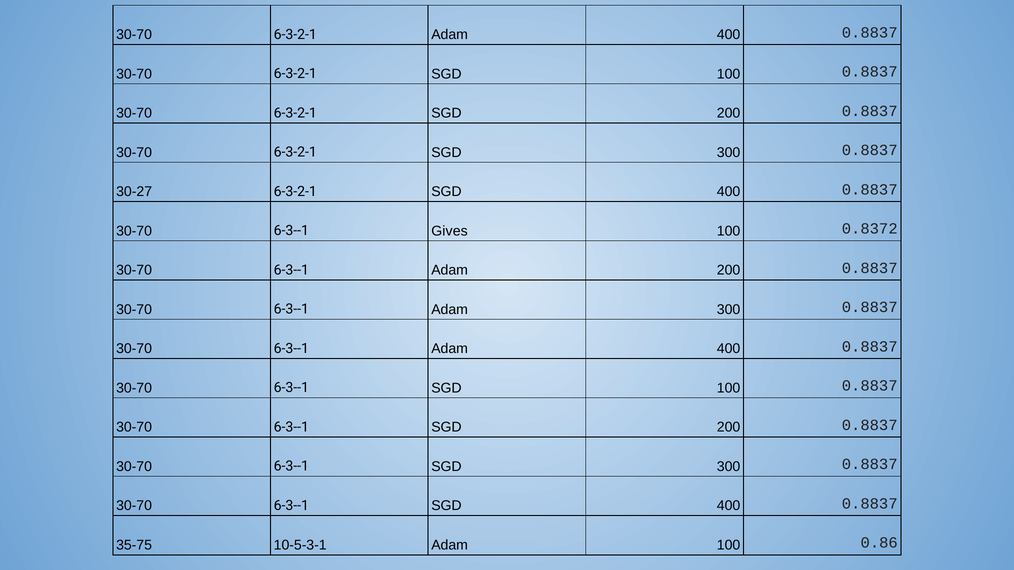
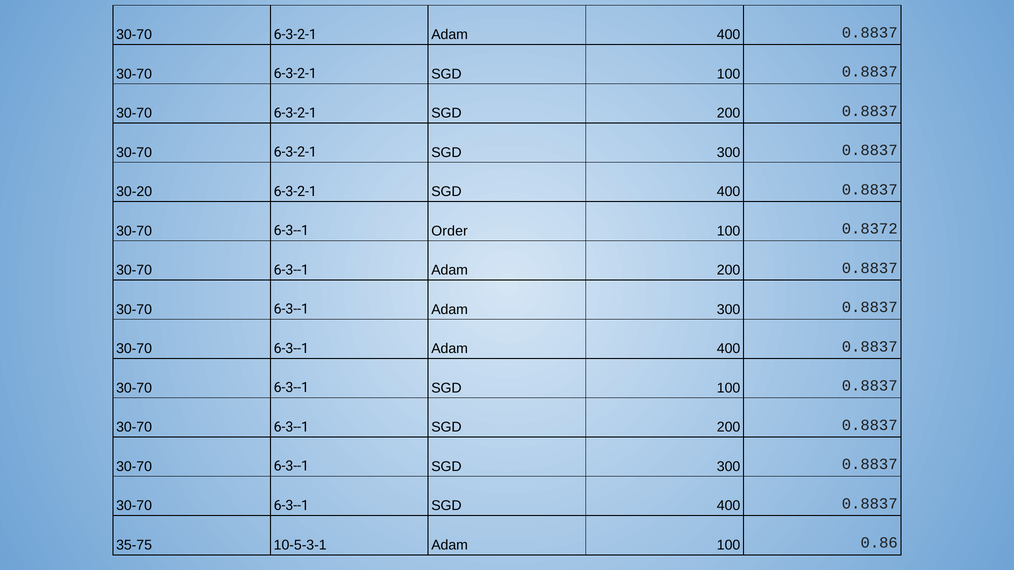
30-27: 30-27 -> 30-20
Gives: Gives -> Order
